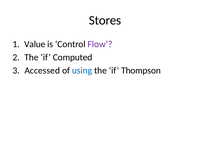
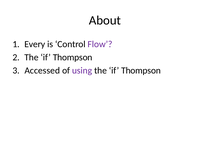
Stores: Stores -> About
Value: Value -> Every
Computed at (73, 57): Computed -> Thompson
using colour: blue -> purple
